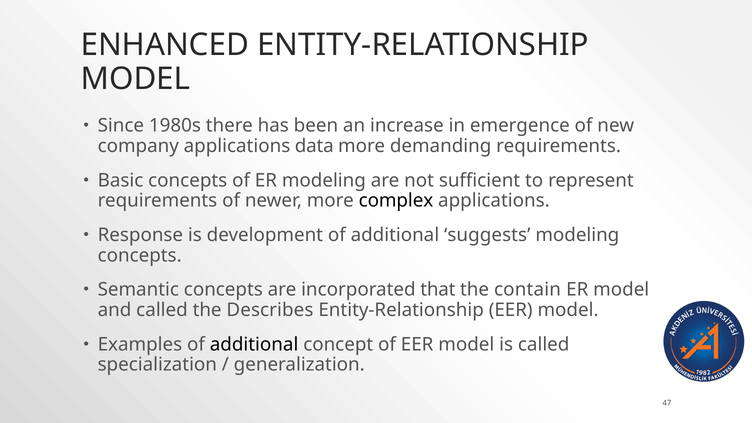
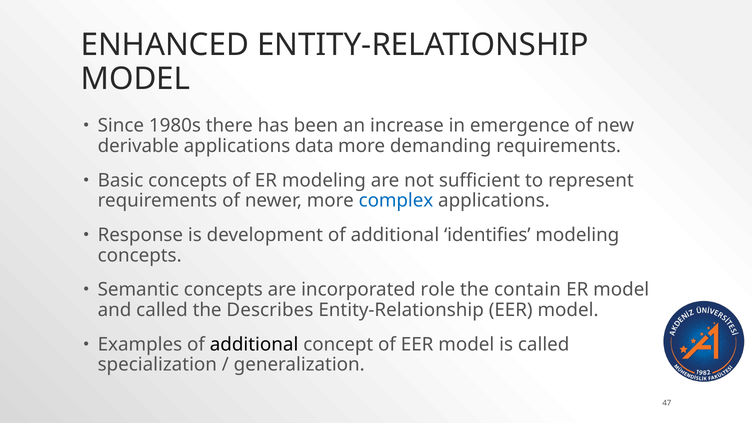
company: company -> derivable
complex colour: black -> blue
suggests: suggests -> identifies
that: that -> role
